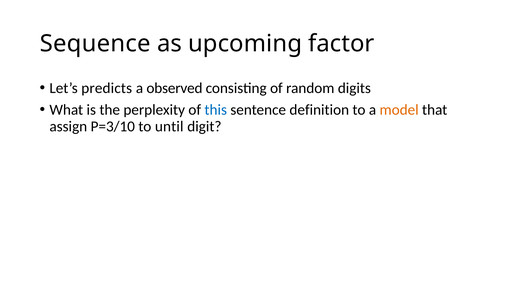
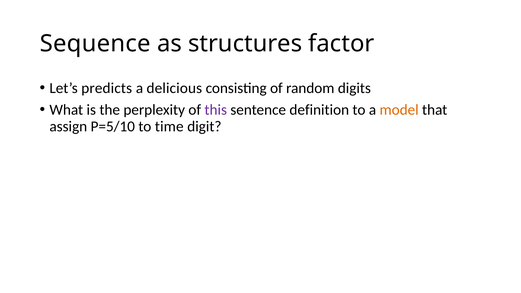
upcoming: upcoming -> structures
observed: observed -> delicious
this colour: blue -> purple
P=3/10: P=3/10 -> P=5/10
until: until -> time
